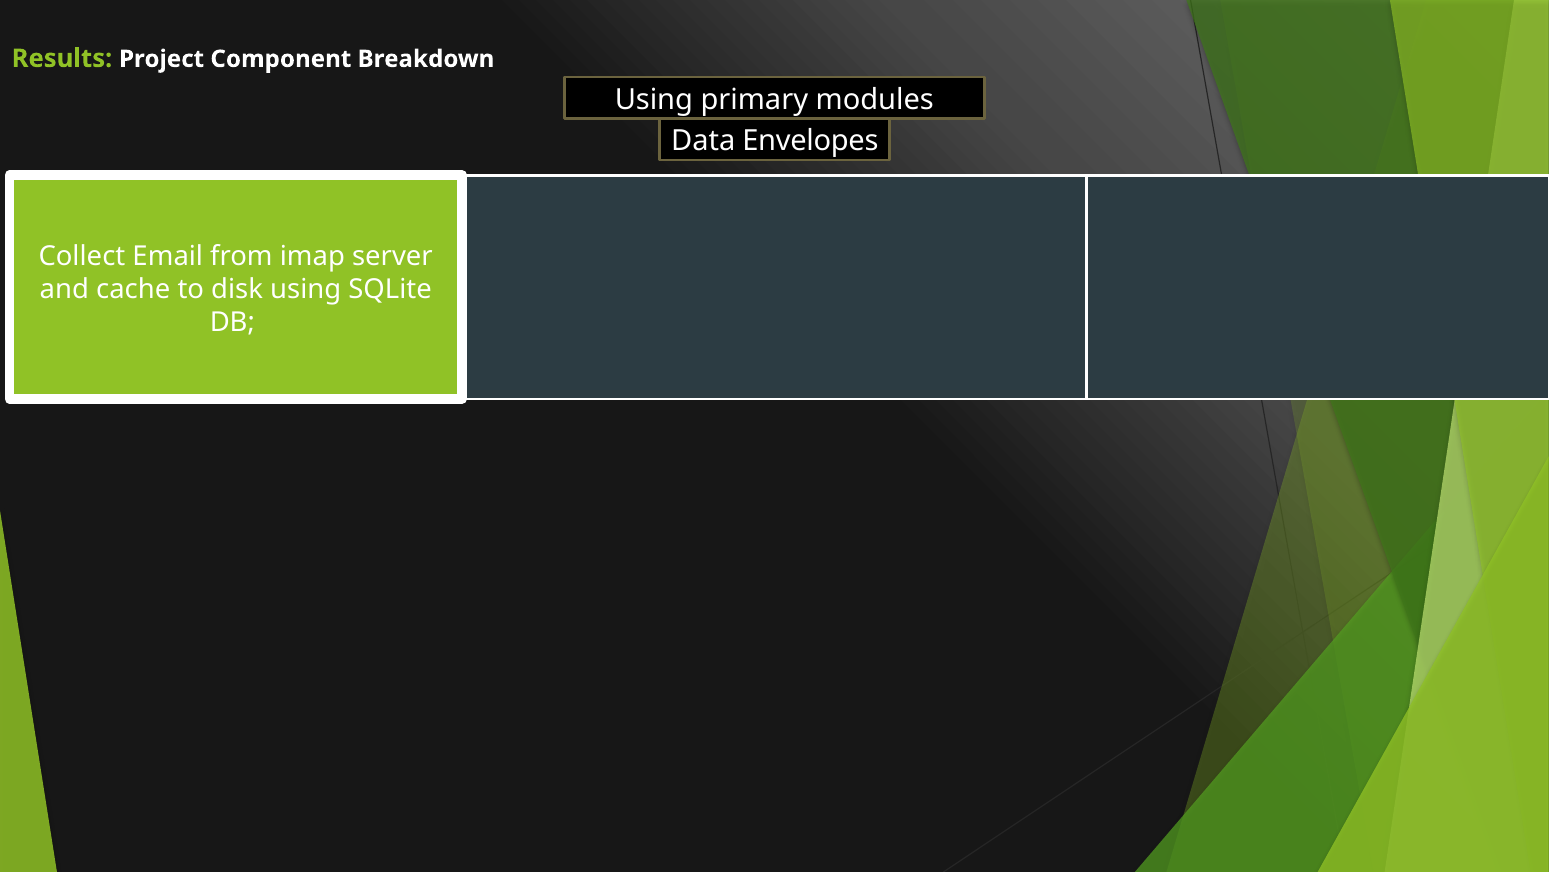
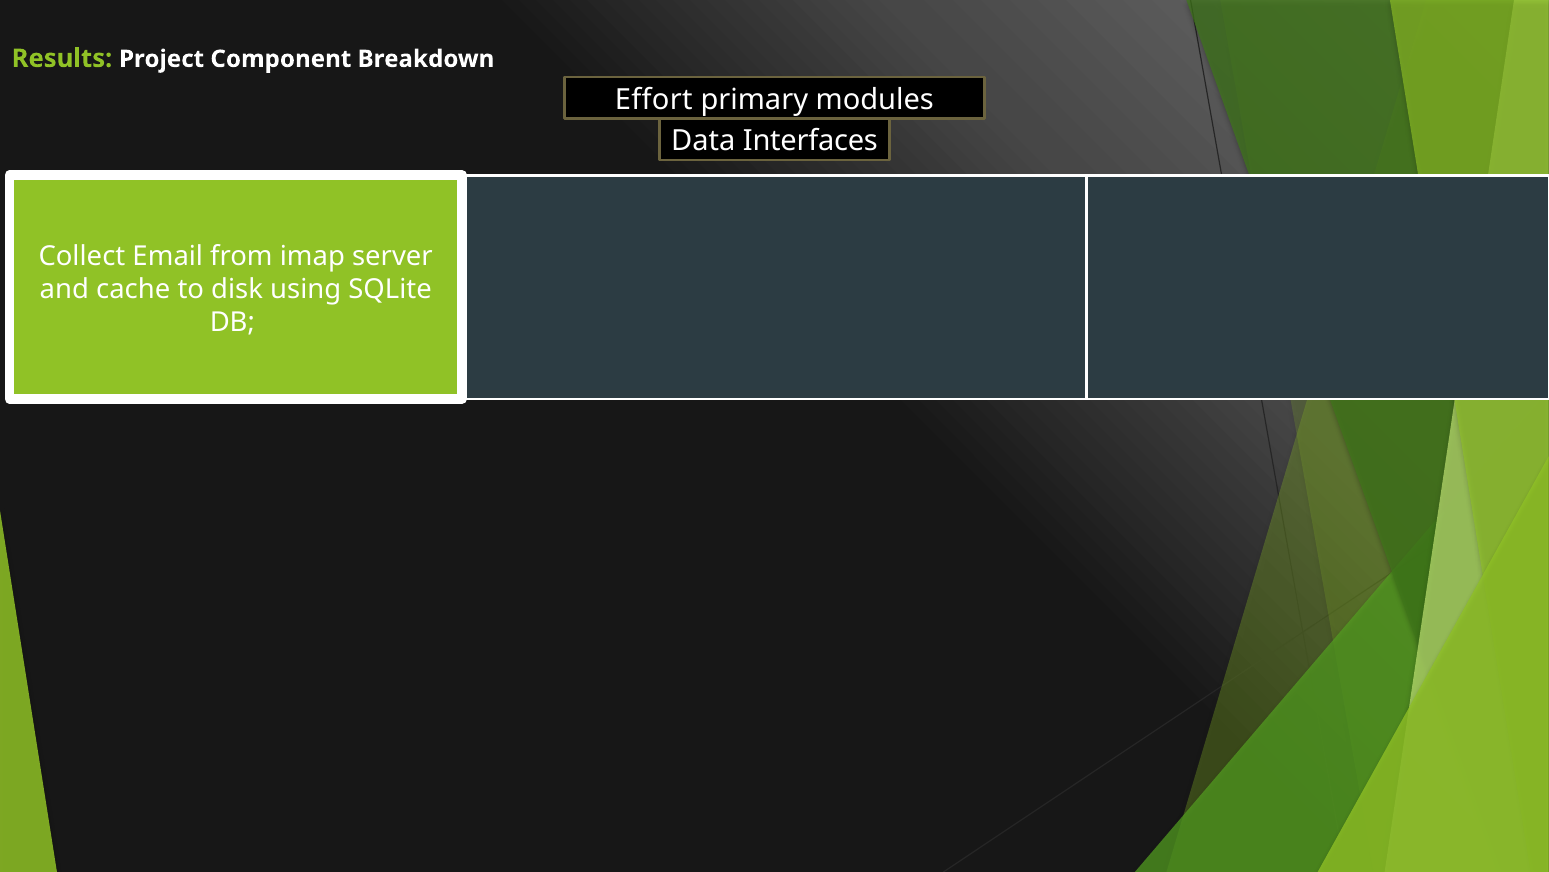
Using at (654, 100): Using -> Effort
Data Envelopes: Envelopes -> Interfaces
